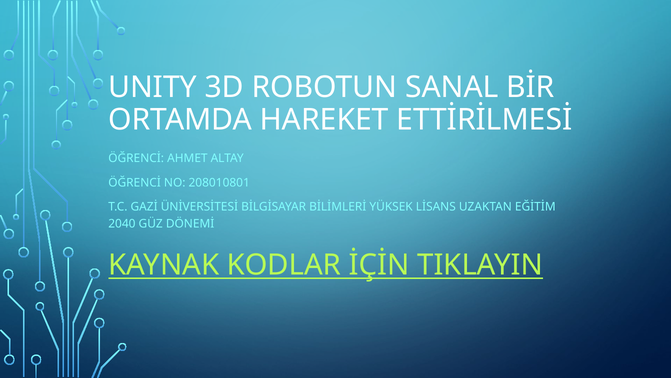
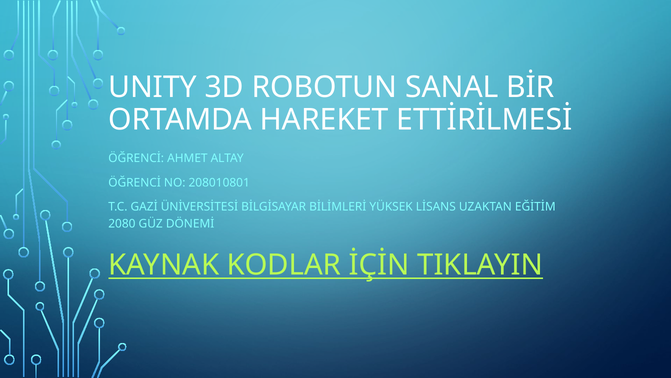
2040: 2040 -> 2080
